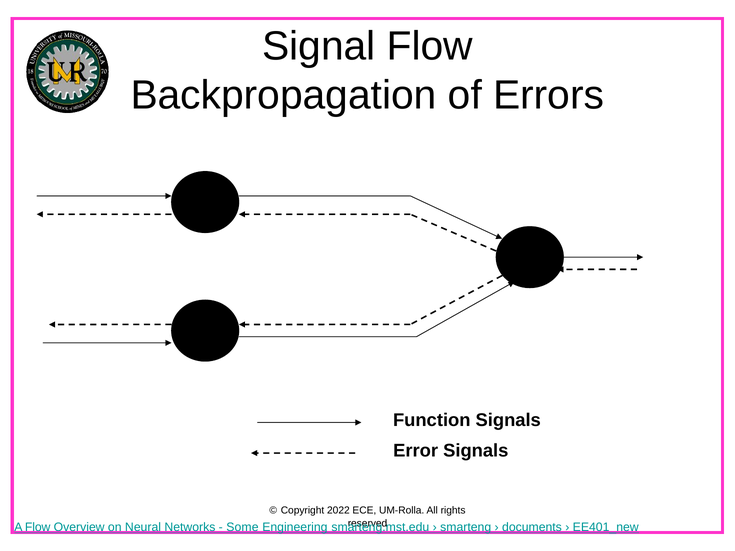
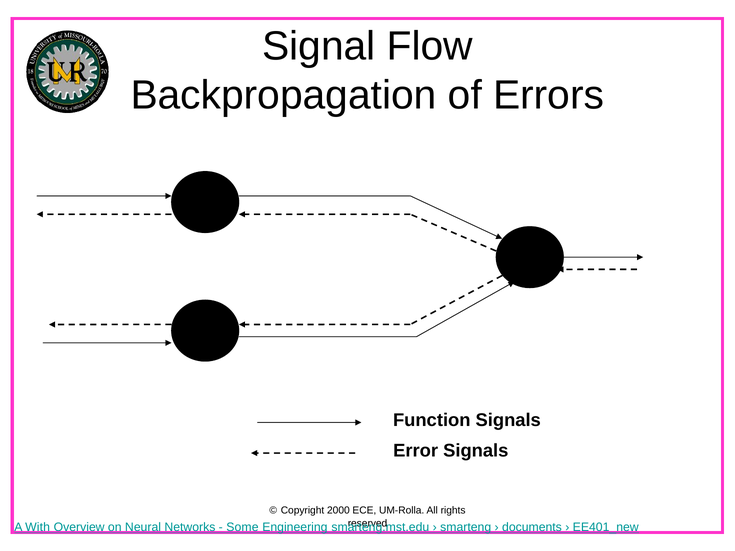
2022: 2022 -> 2000
A Flow: Flow -> With
